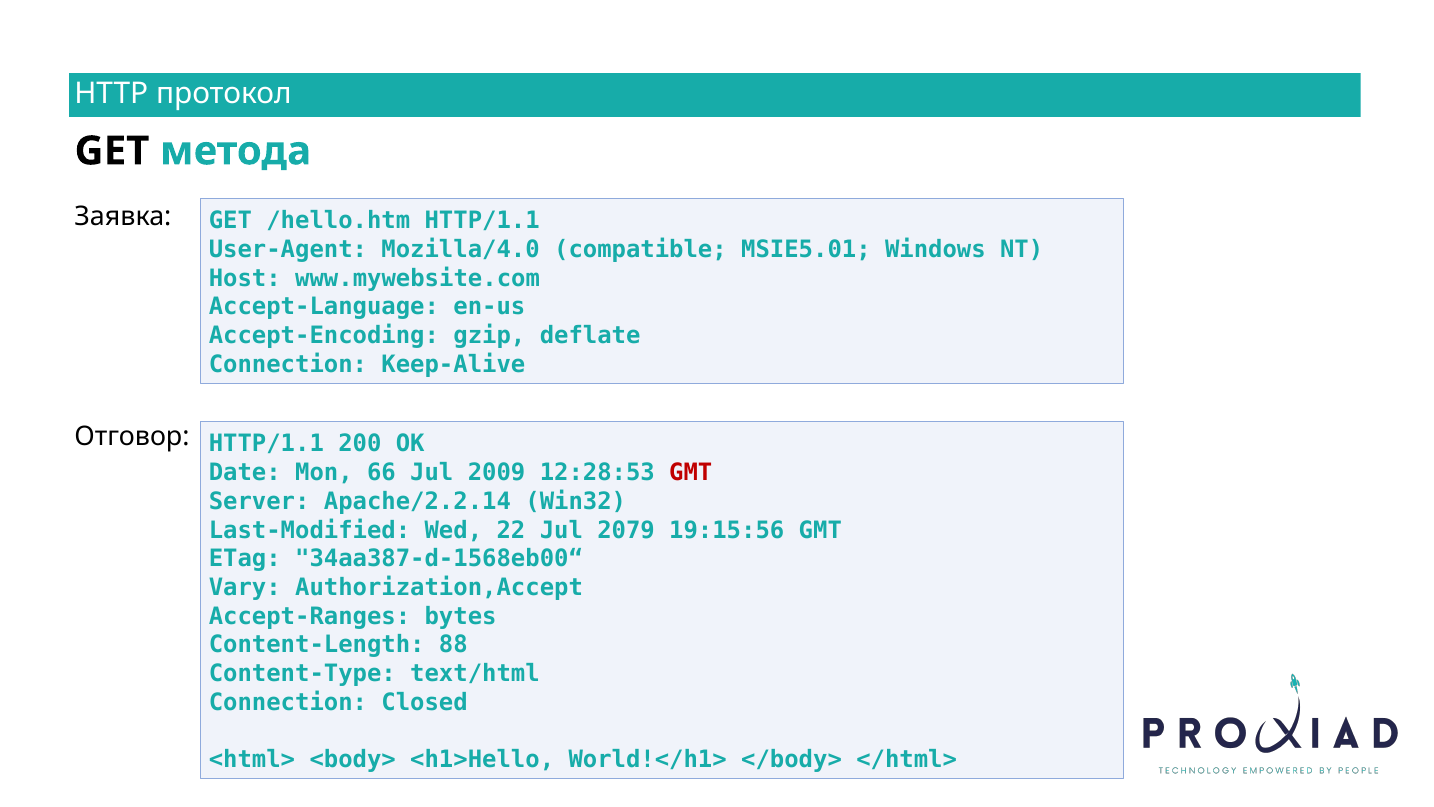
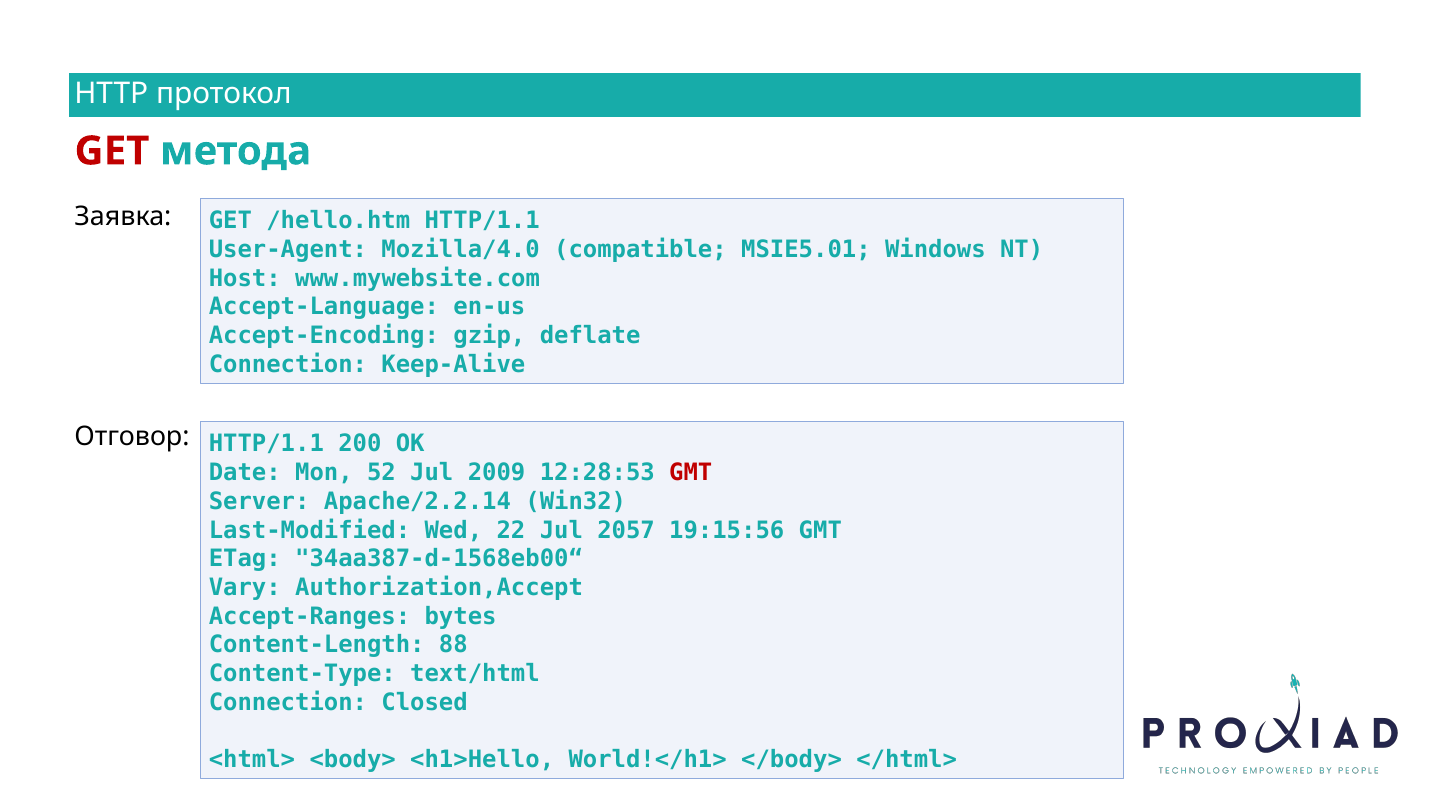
GET at (112, 151) colour: black -> red
66: 66 -> 52
2079: 2079 -> 2057
